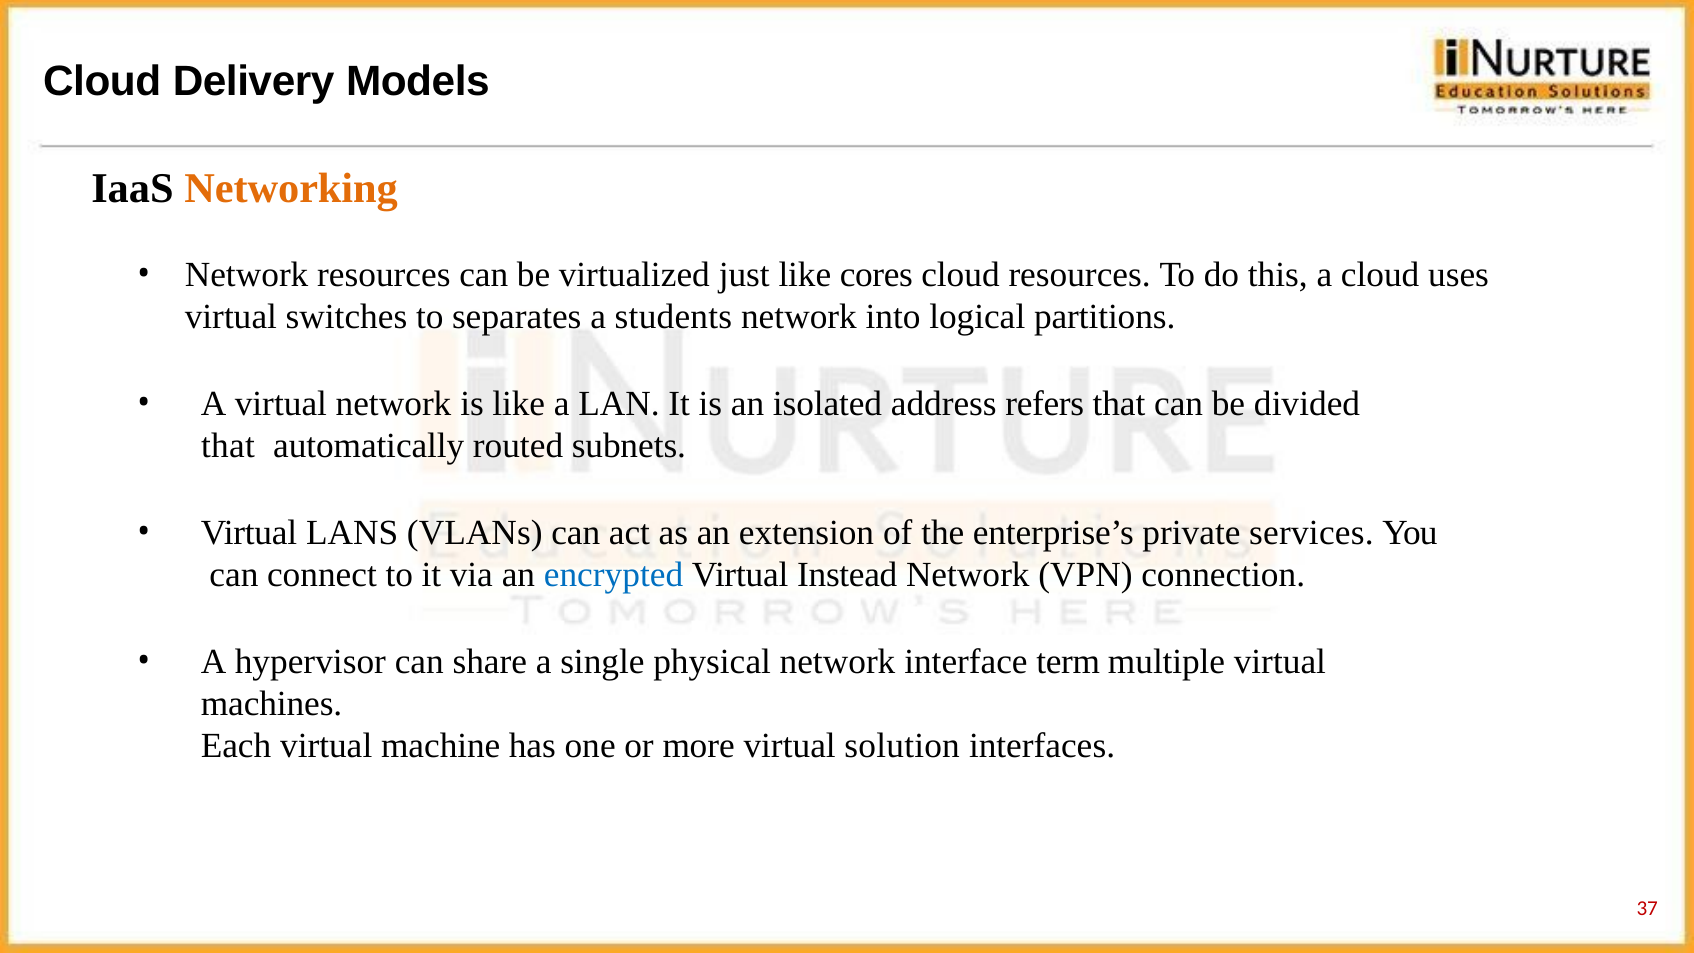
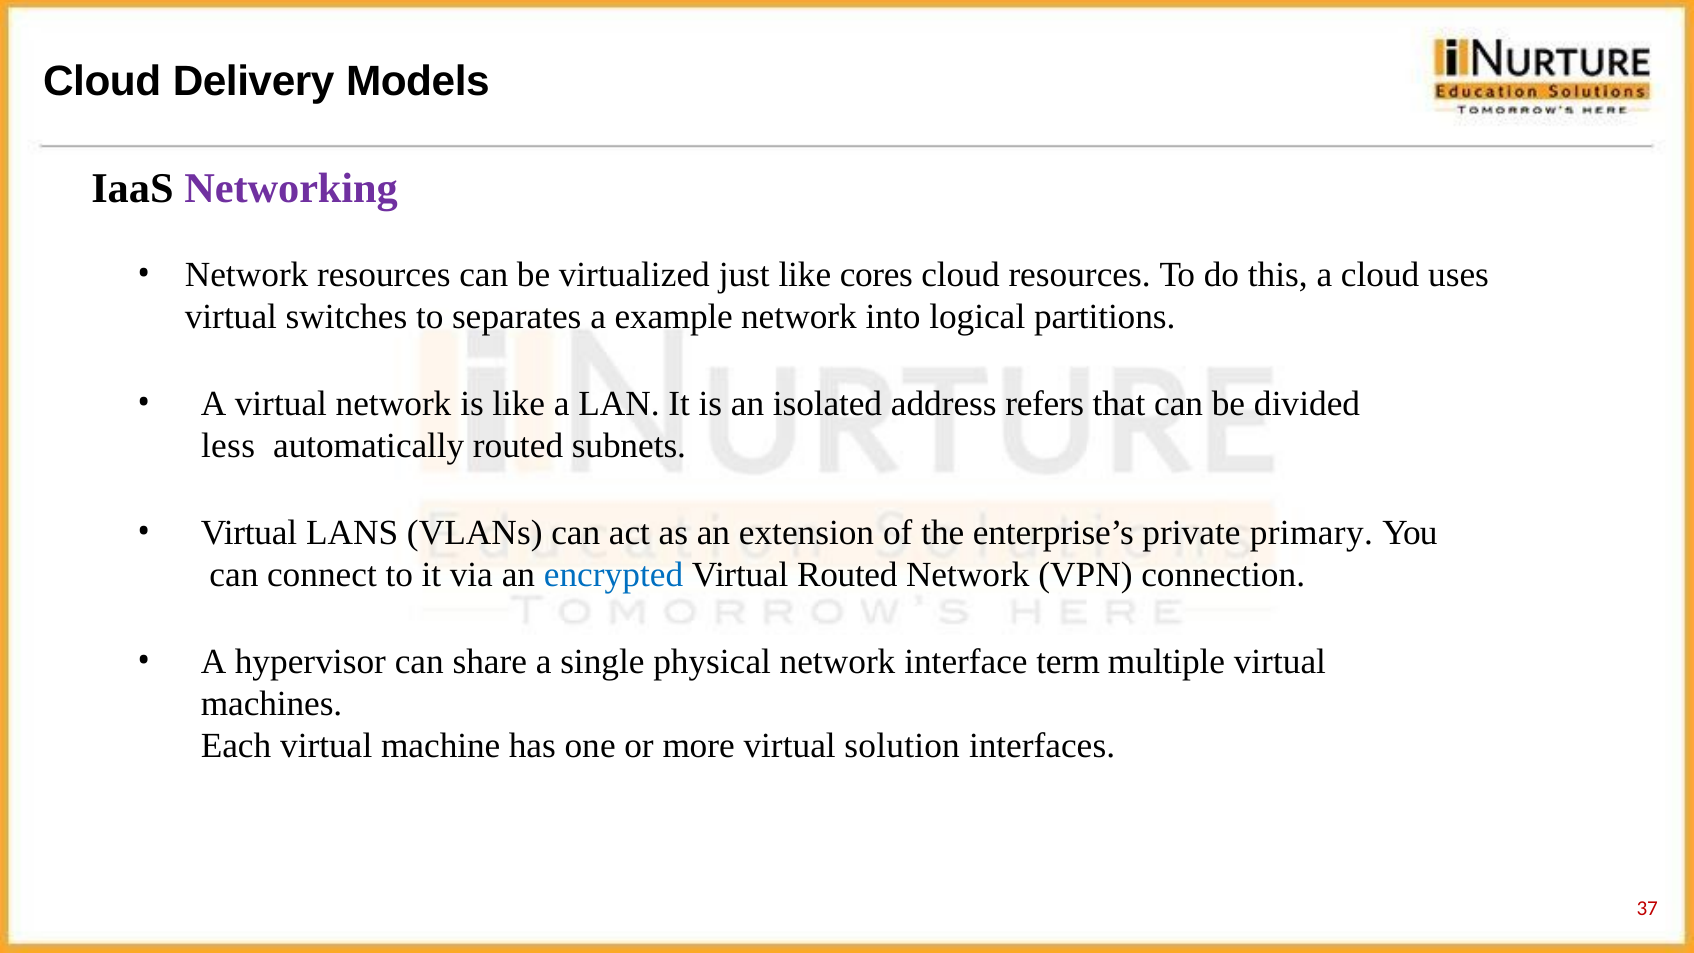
Networking colour: orange -> purple
students: students -> example
that at (228, 446): that -> less
services: services -> primary
Virtual Instead: Instead -> Routed
